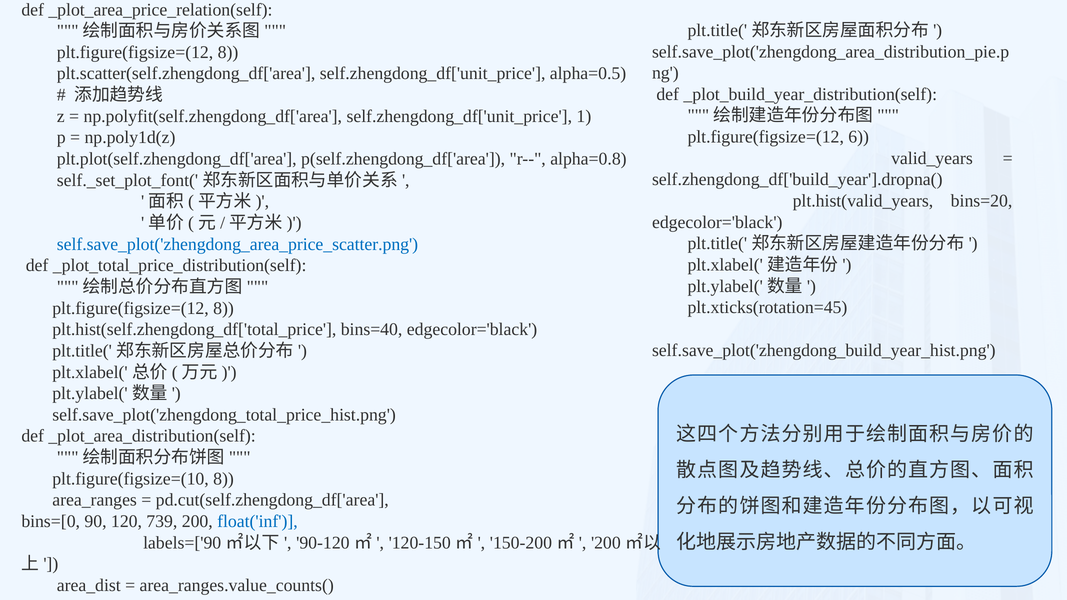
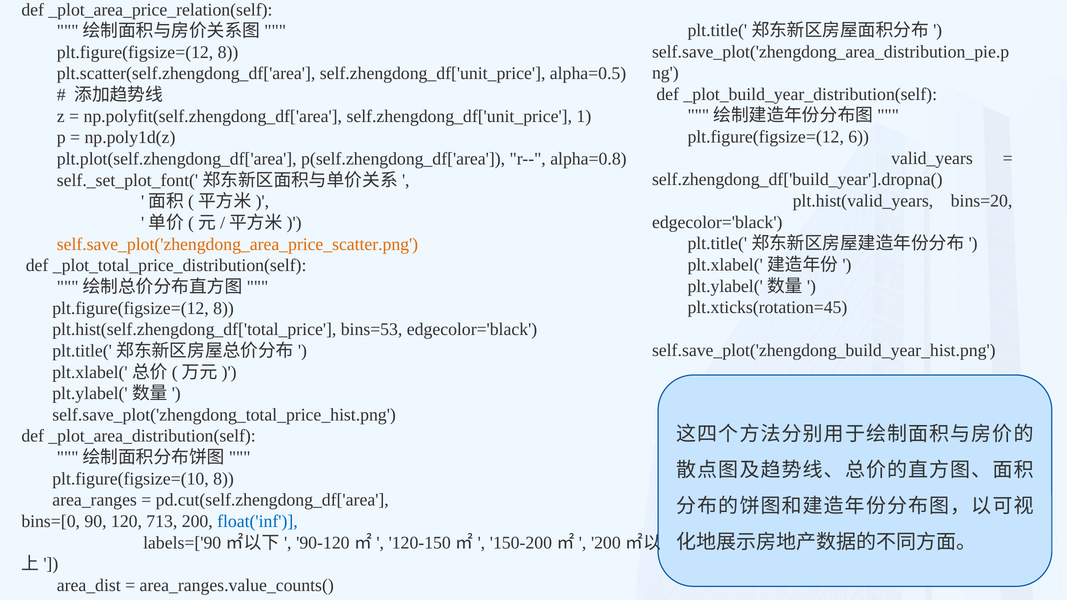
self.save_plot('zhengdong_area_price_scatter.png colour: blue -> orange
bins=40: bins=40 -> bins=53
739: 739 -> 713
